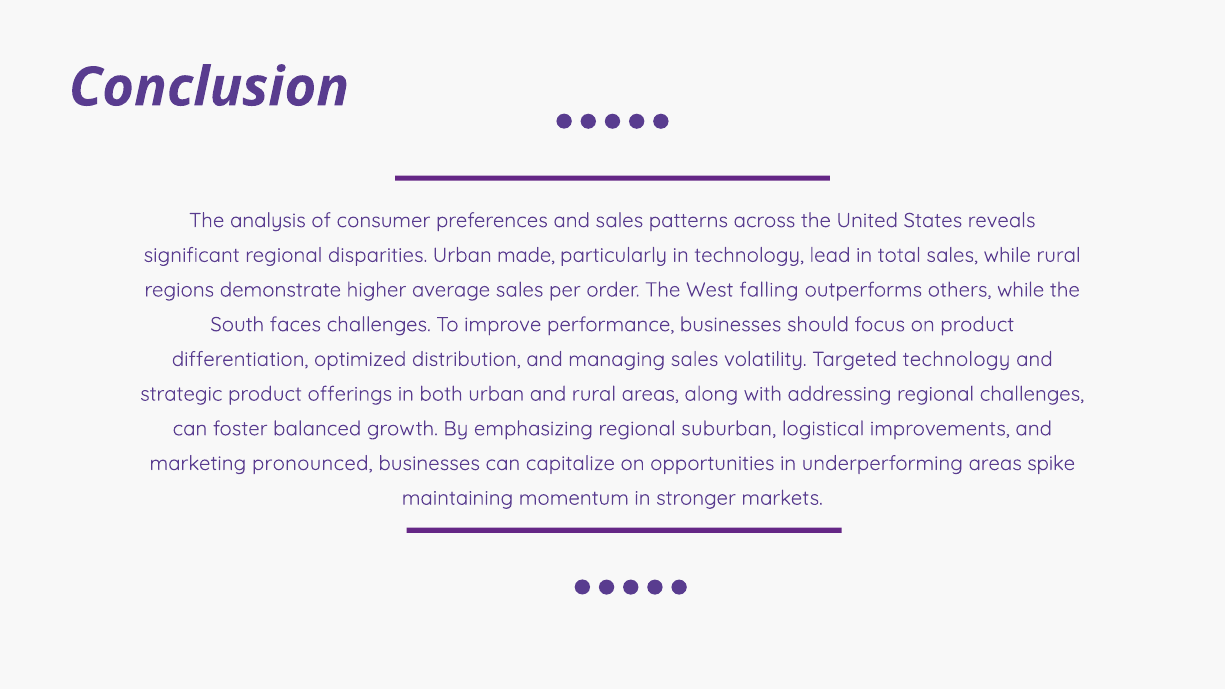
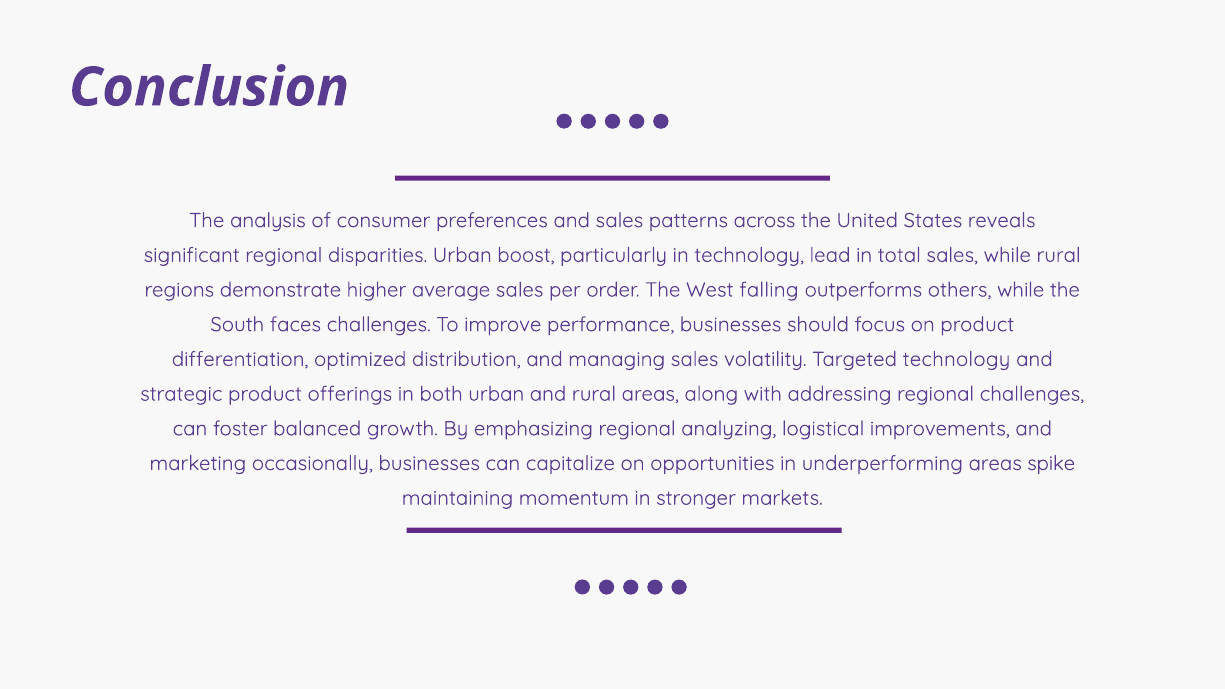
made: made -> boost
suburban: suburban -> analyzing
pronounced: pronounced -> occasionally
